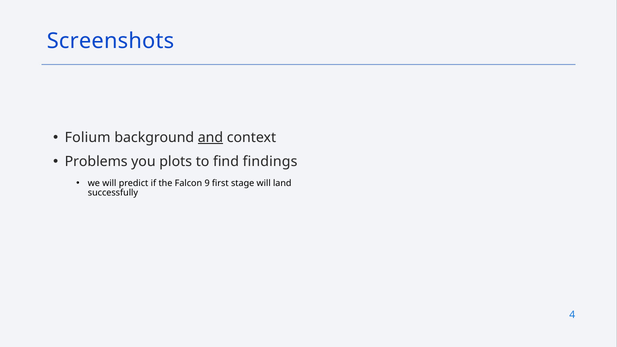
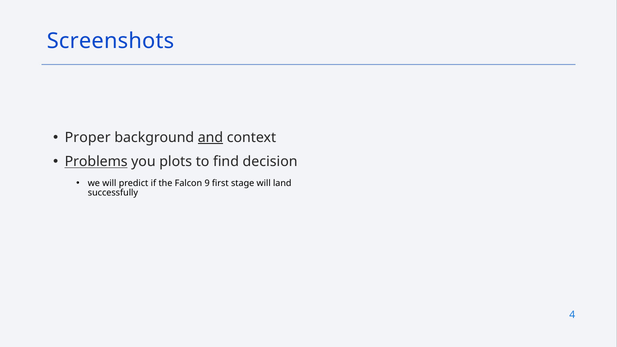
Folium: Folium -> Proper
Problems underline: none -> present
findings: findings -> decision
